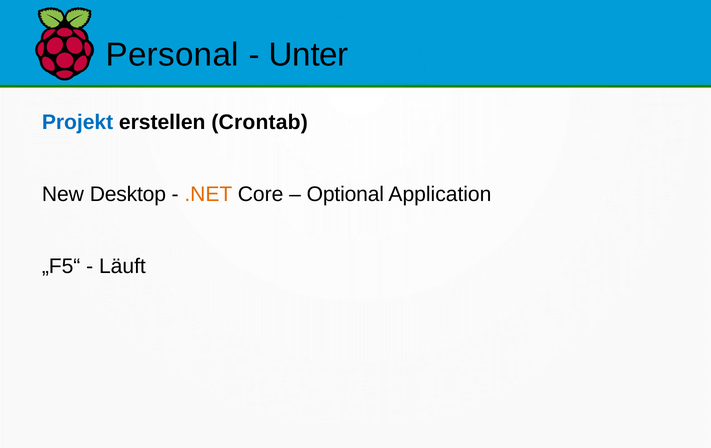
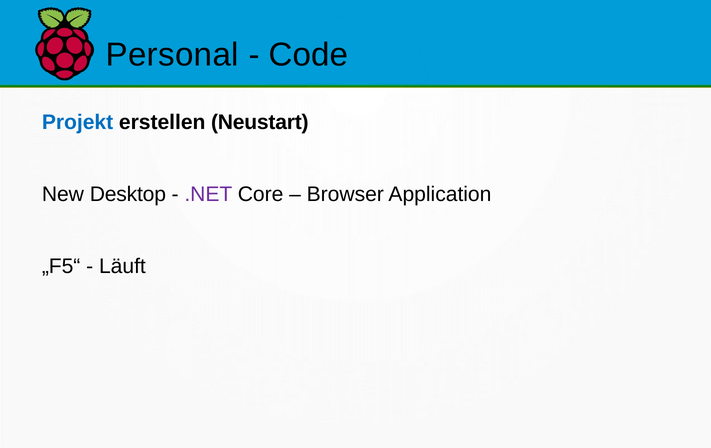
Unter: Unter -> Code
Crontab: Crontab -> Neustart
.NET colour: orange -> purple
Optional: Optional -> Browser
